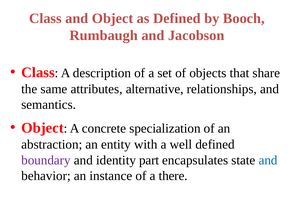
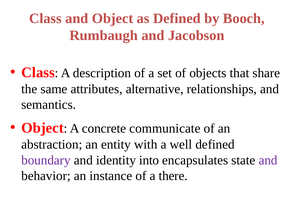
specialization: specialization -> communicate
part: part -> into
and at (268, 160) colour: blue -> purple
